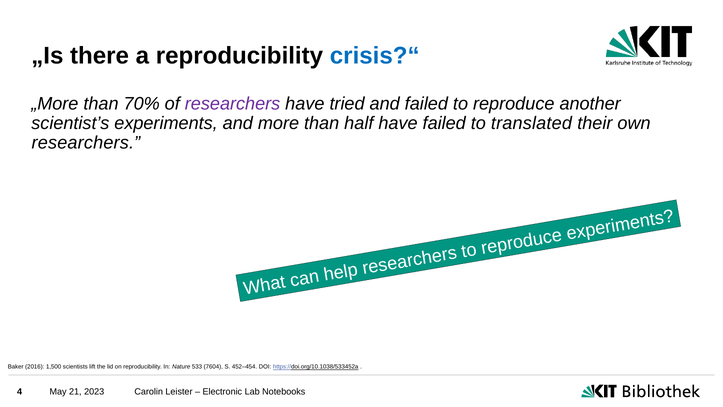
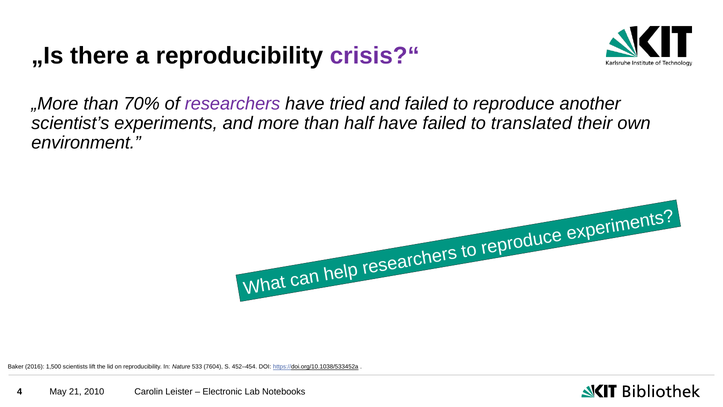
crisis?“ colour: blue -> purple
researchers at (86, 143): researchers -> environment
2023: 2023 -> 2010
